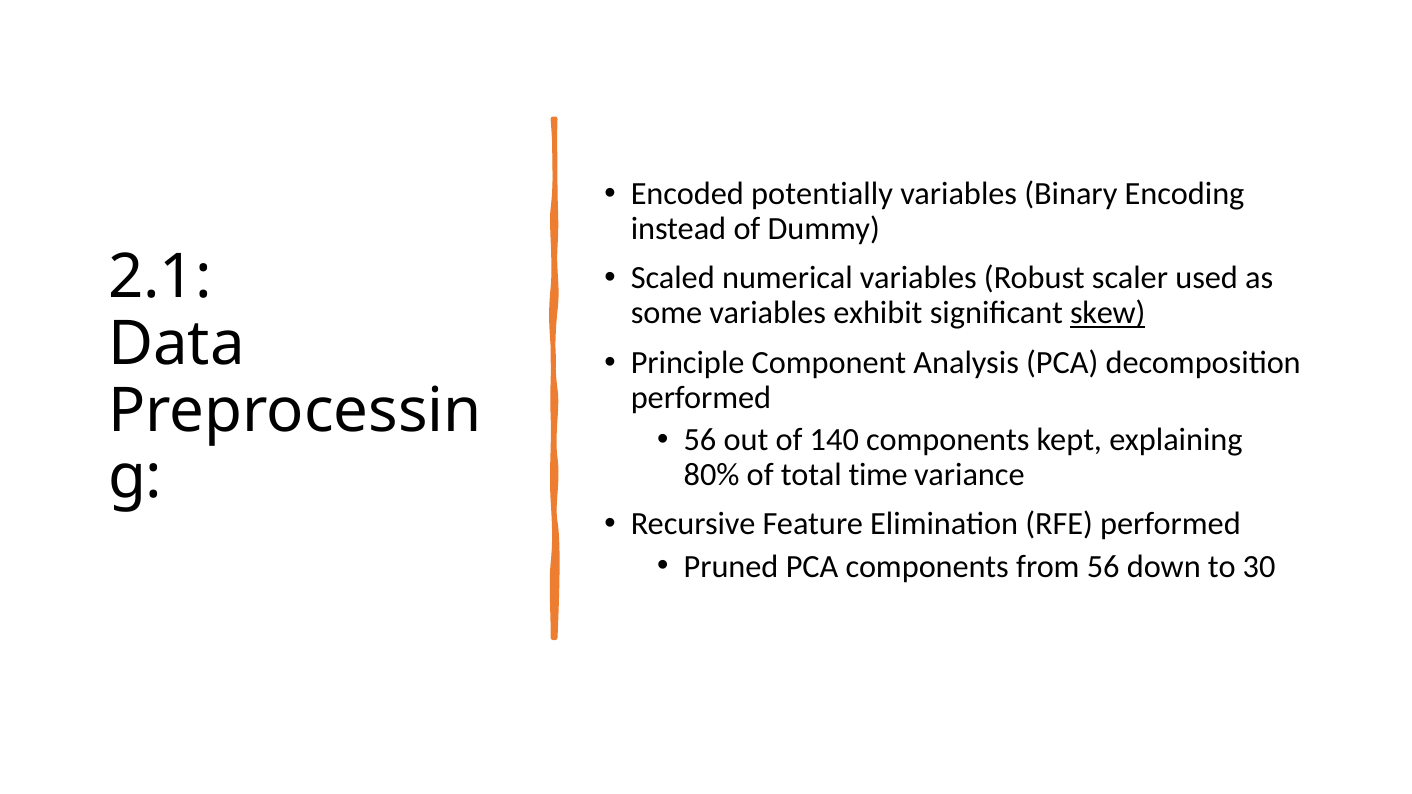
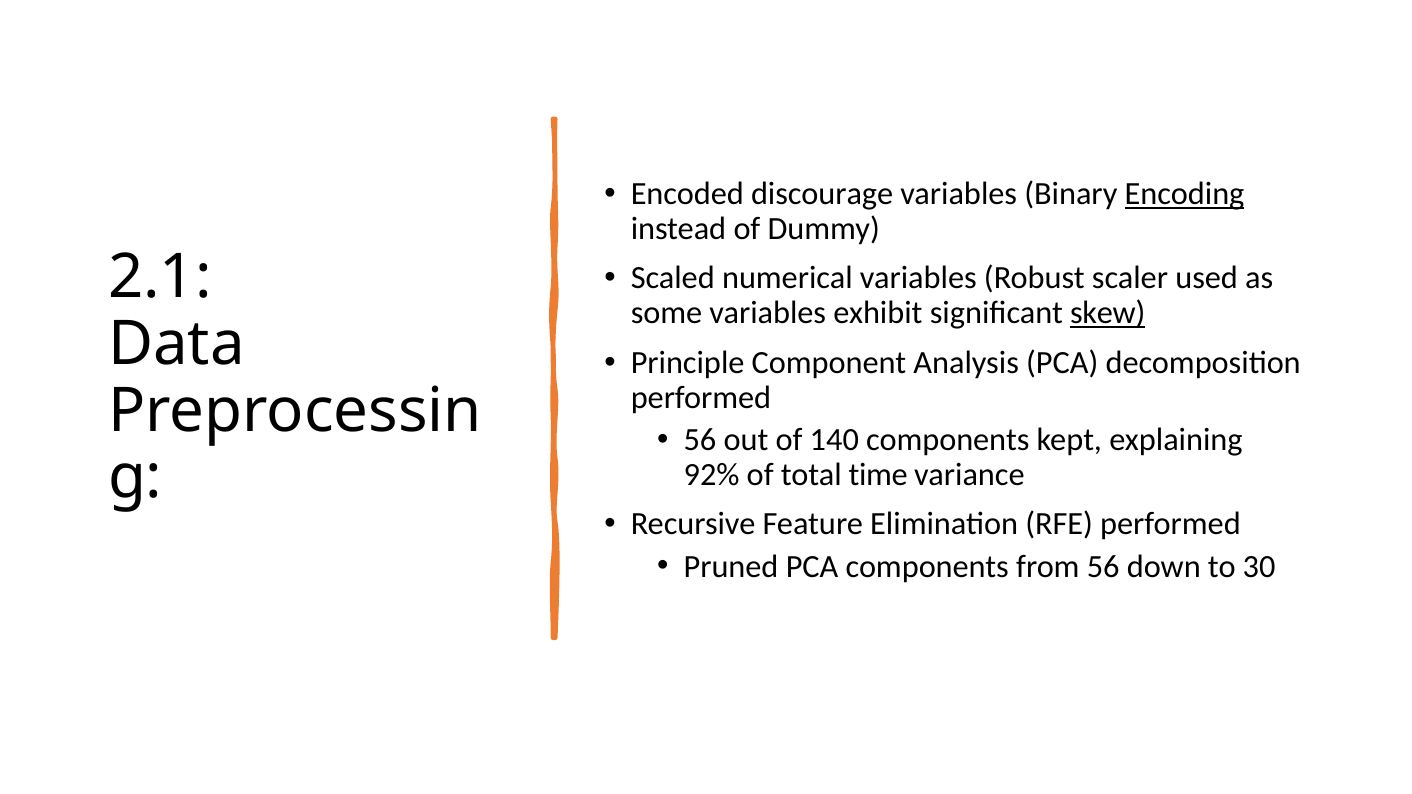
potentially: potentially -> discourage
Encoding underline: none -> present
80%: 80% -> 92%
